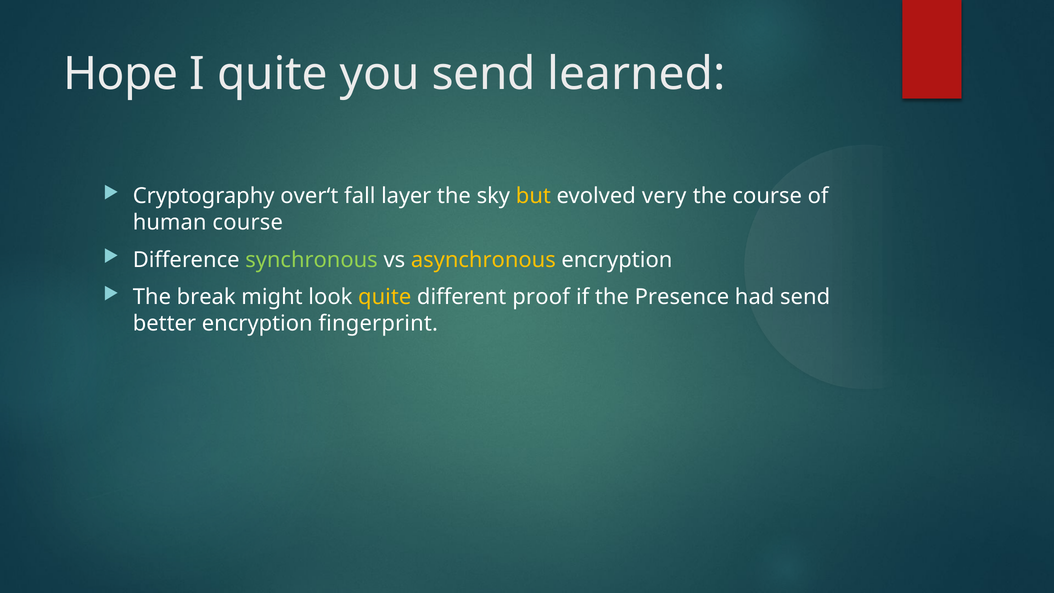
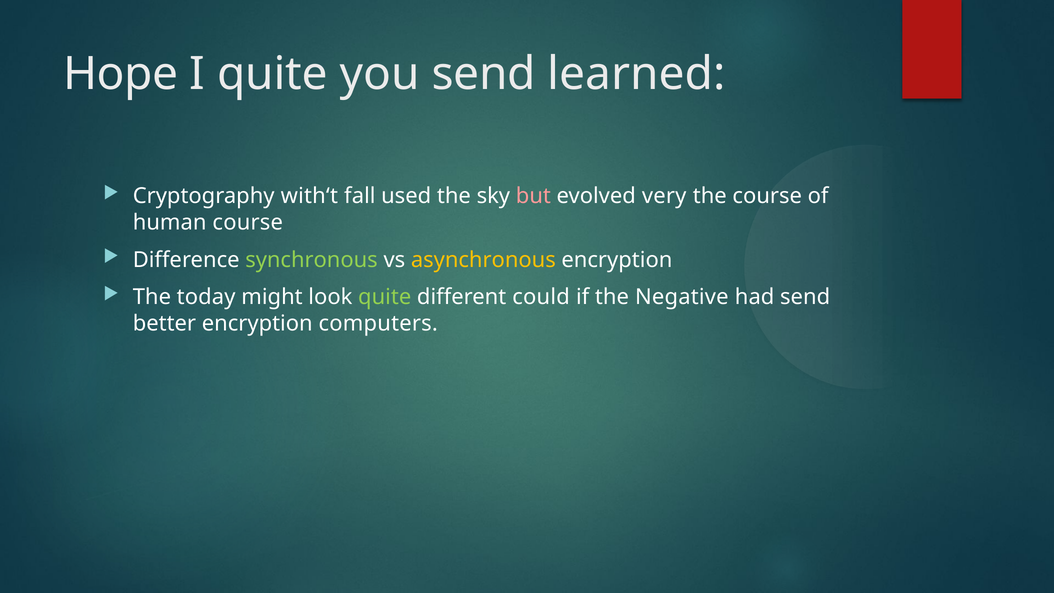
over‘t: over‘t -> with‘t
layer: layer -> used
but colour: yellow -> pink
break: break -> today
quite at (385, 297) colour: yellow -> light green
proof: proof -> could
Presence: Presence -> Negative
fingerprint: fingerprint -> computers
